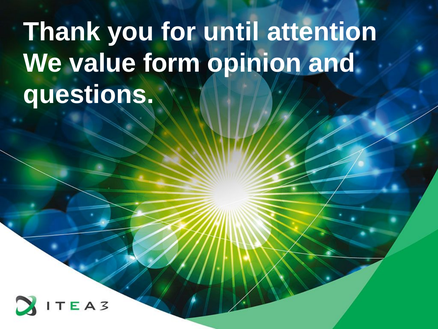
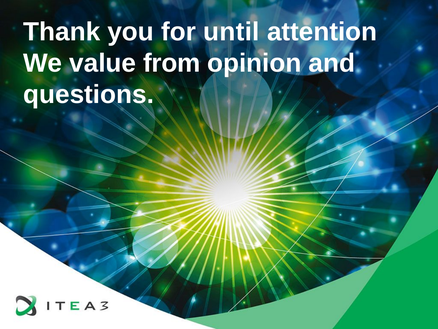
form: form -> from
